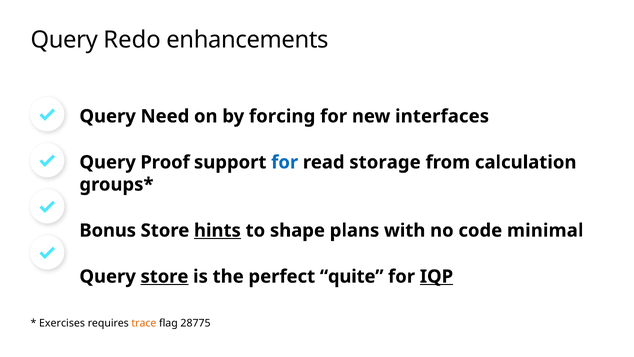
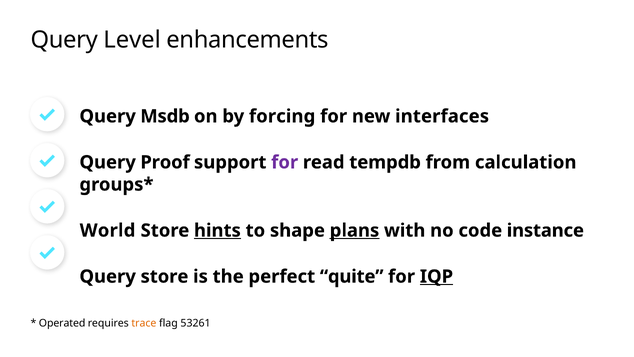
Redo: Redo -> Level
Need: Need -> Msdb
for at (285, 162) colour: blue -> purple
storage: storage -> tempdb
Bonus: Bonus -> World
plans underline: none -> present
minimal: minimal -> instance
store at (164, 276) underline: present -> none
Exercises: Exercises -> Operated
28775: 28775 -> 53261
